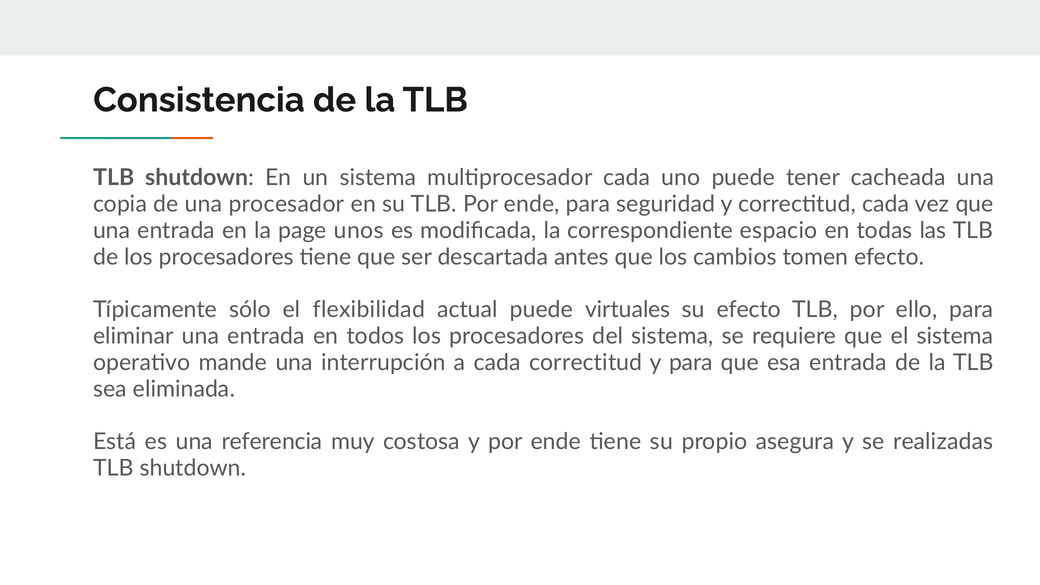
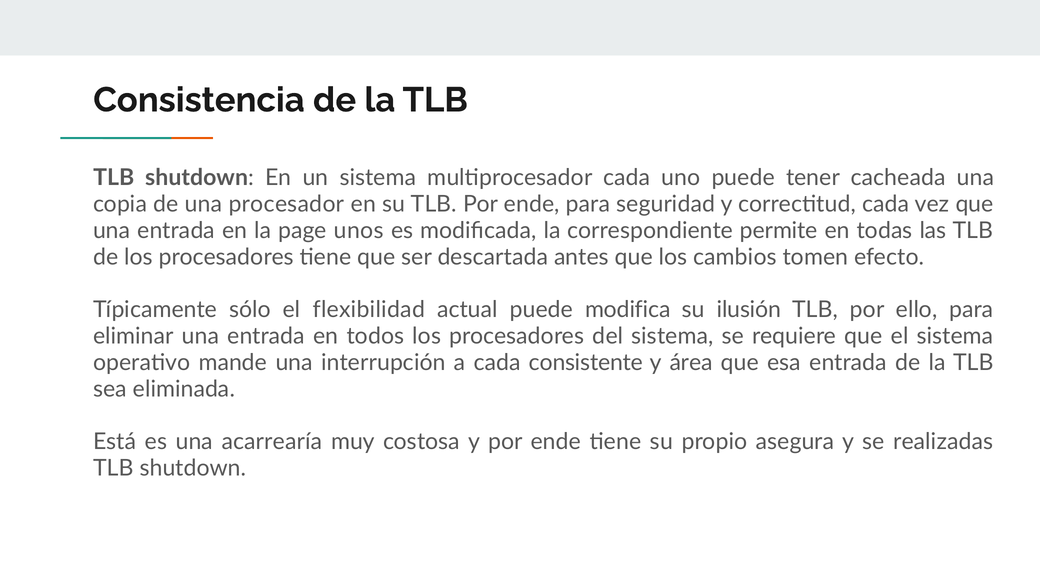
espacio: espacio -> permite
virtuales: virtuales -> modifica
su efecto: efecto -> ilusión
cada correctitud: correctitud -> consistente
y para: para -> área
referencia: referencia -> acarrearía
